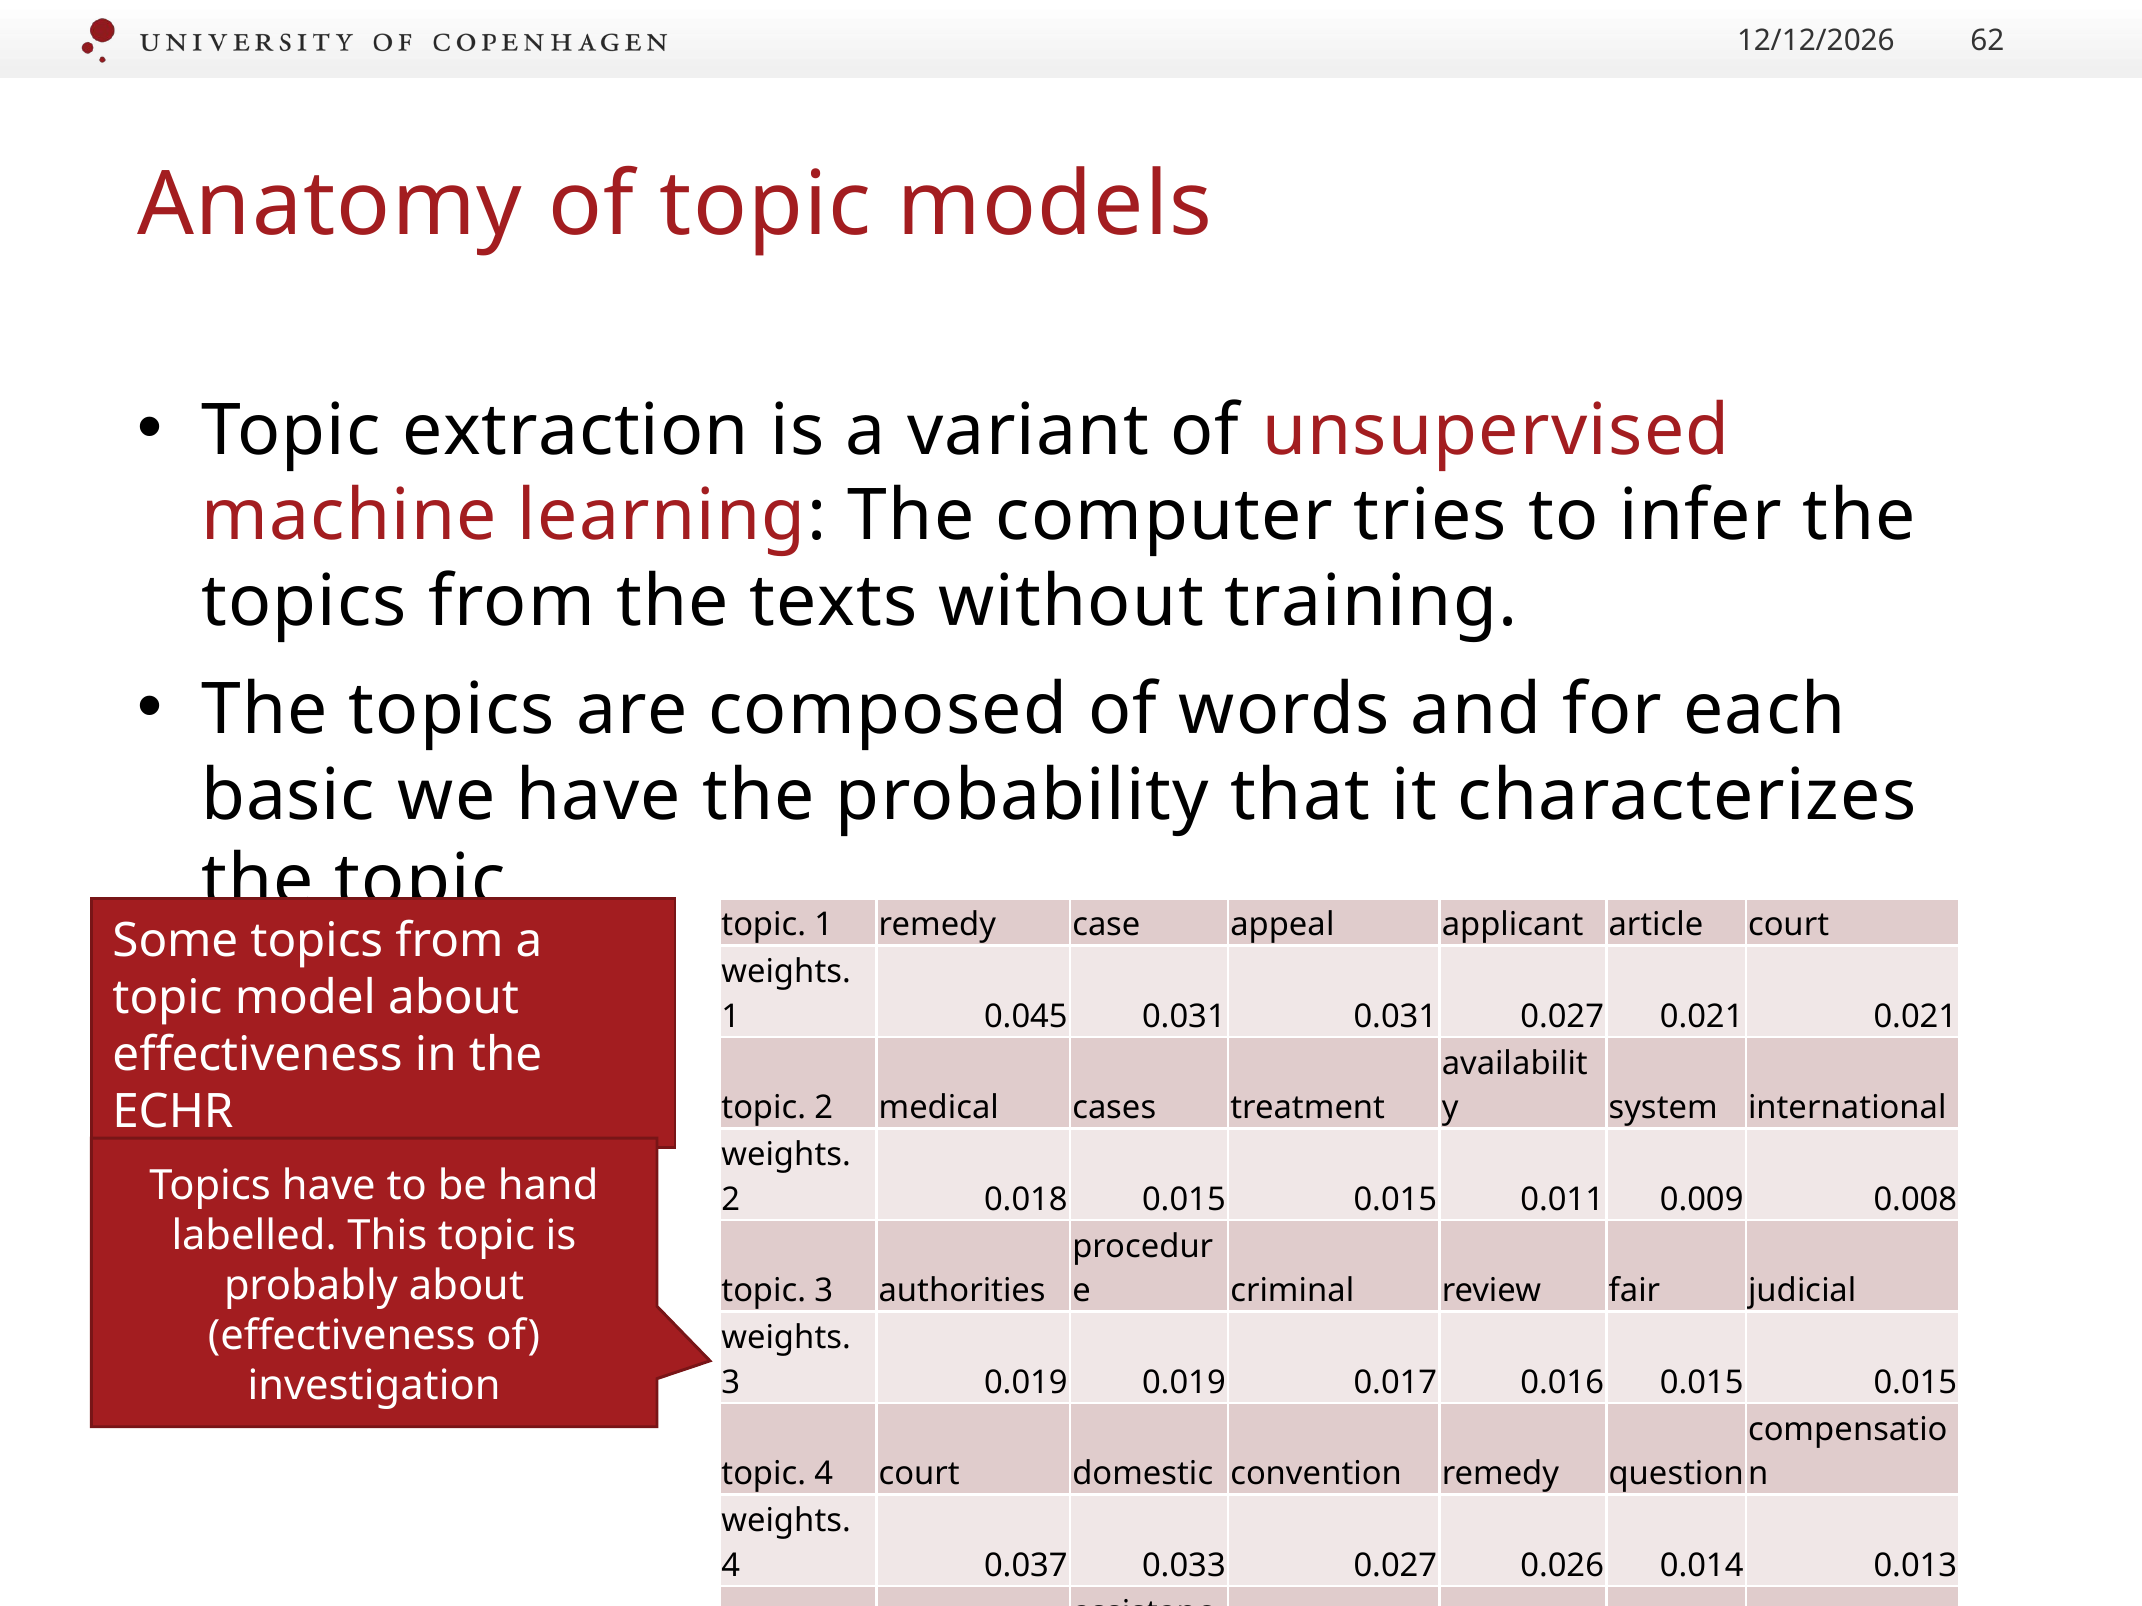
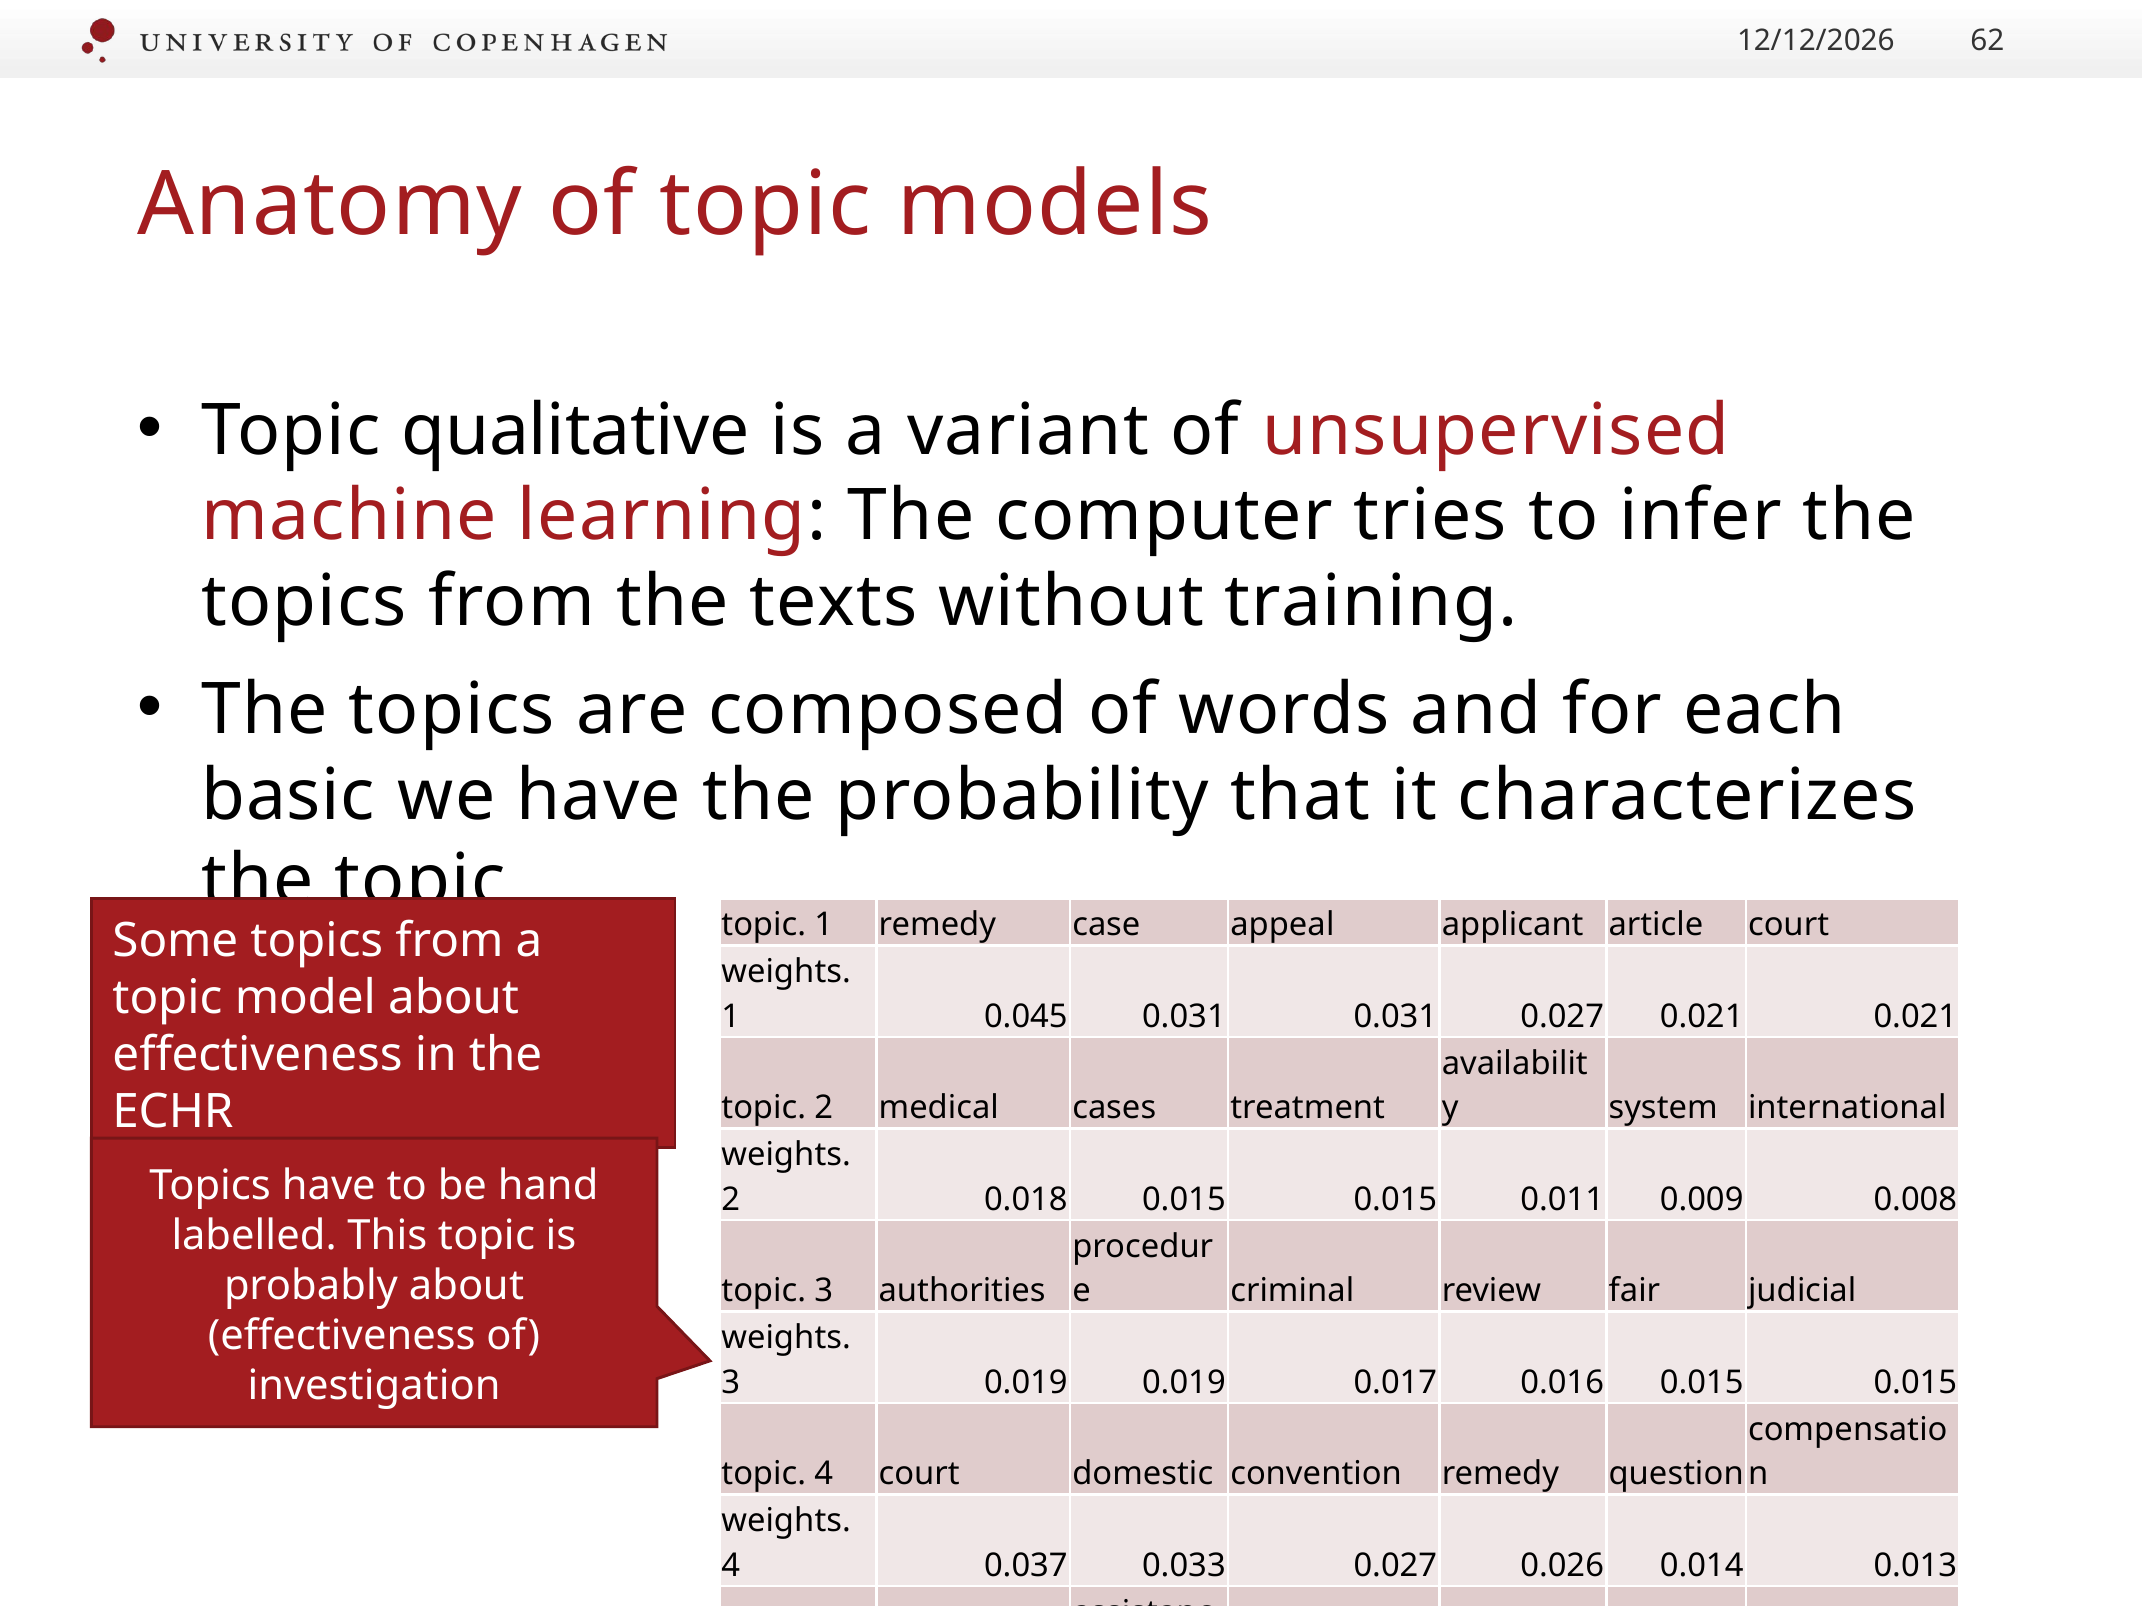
extraction: extraction -> qualitative
